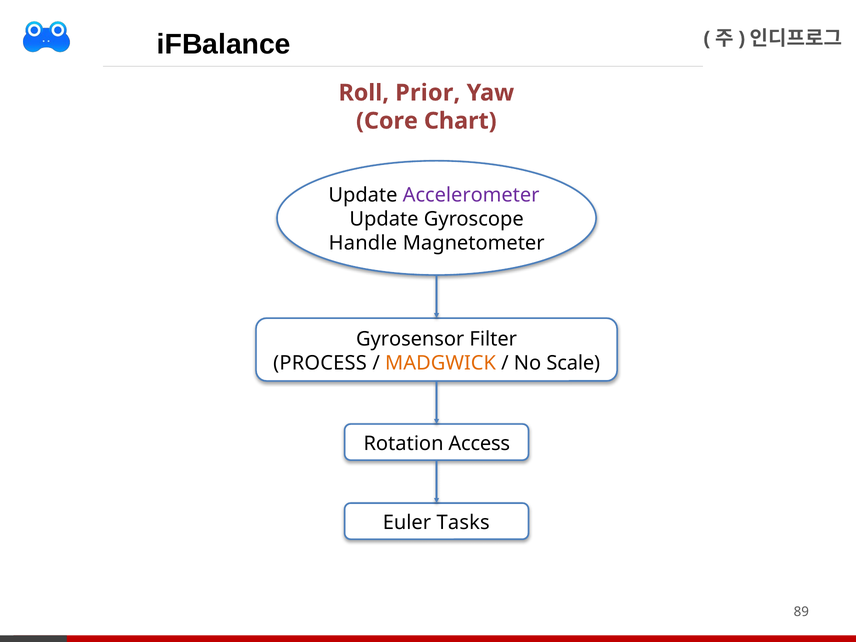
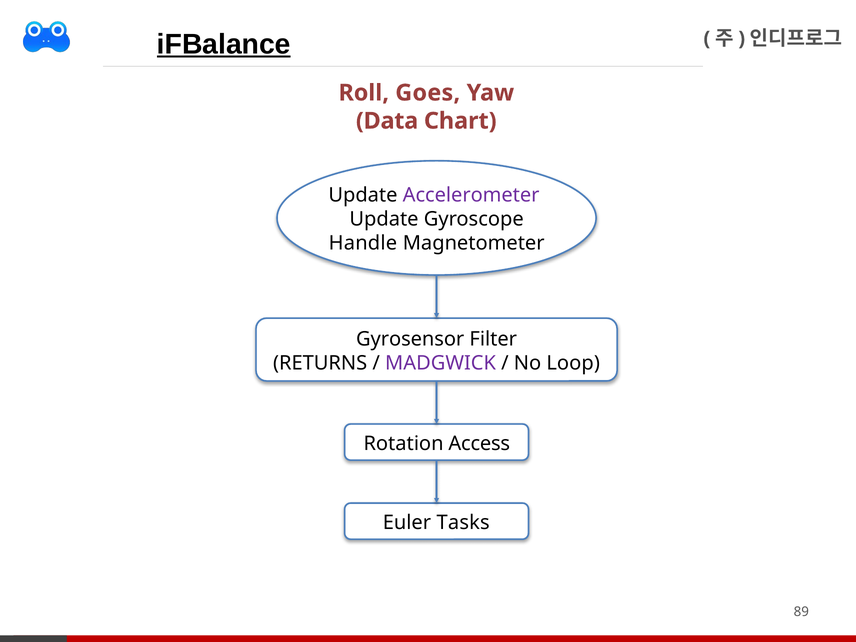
iFBalance underline: none -> present
Prior: Prior -> Goes
Core: Core -> Data
PROCESS: PROCESS -> RETURNS
MADGWICK colour: orange -> purple
Scale: Scale -> Loop
